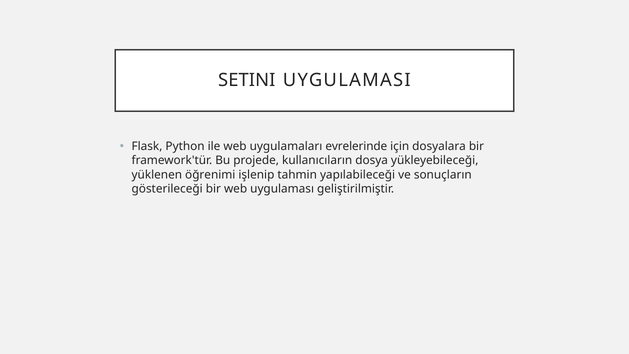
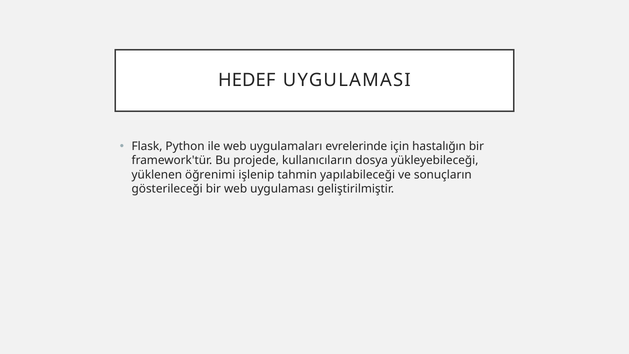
SETINI: SETINI -> HEDEF
dosyalara: dosyalara -> hastalığın
